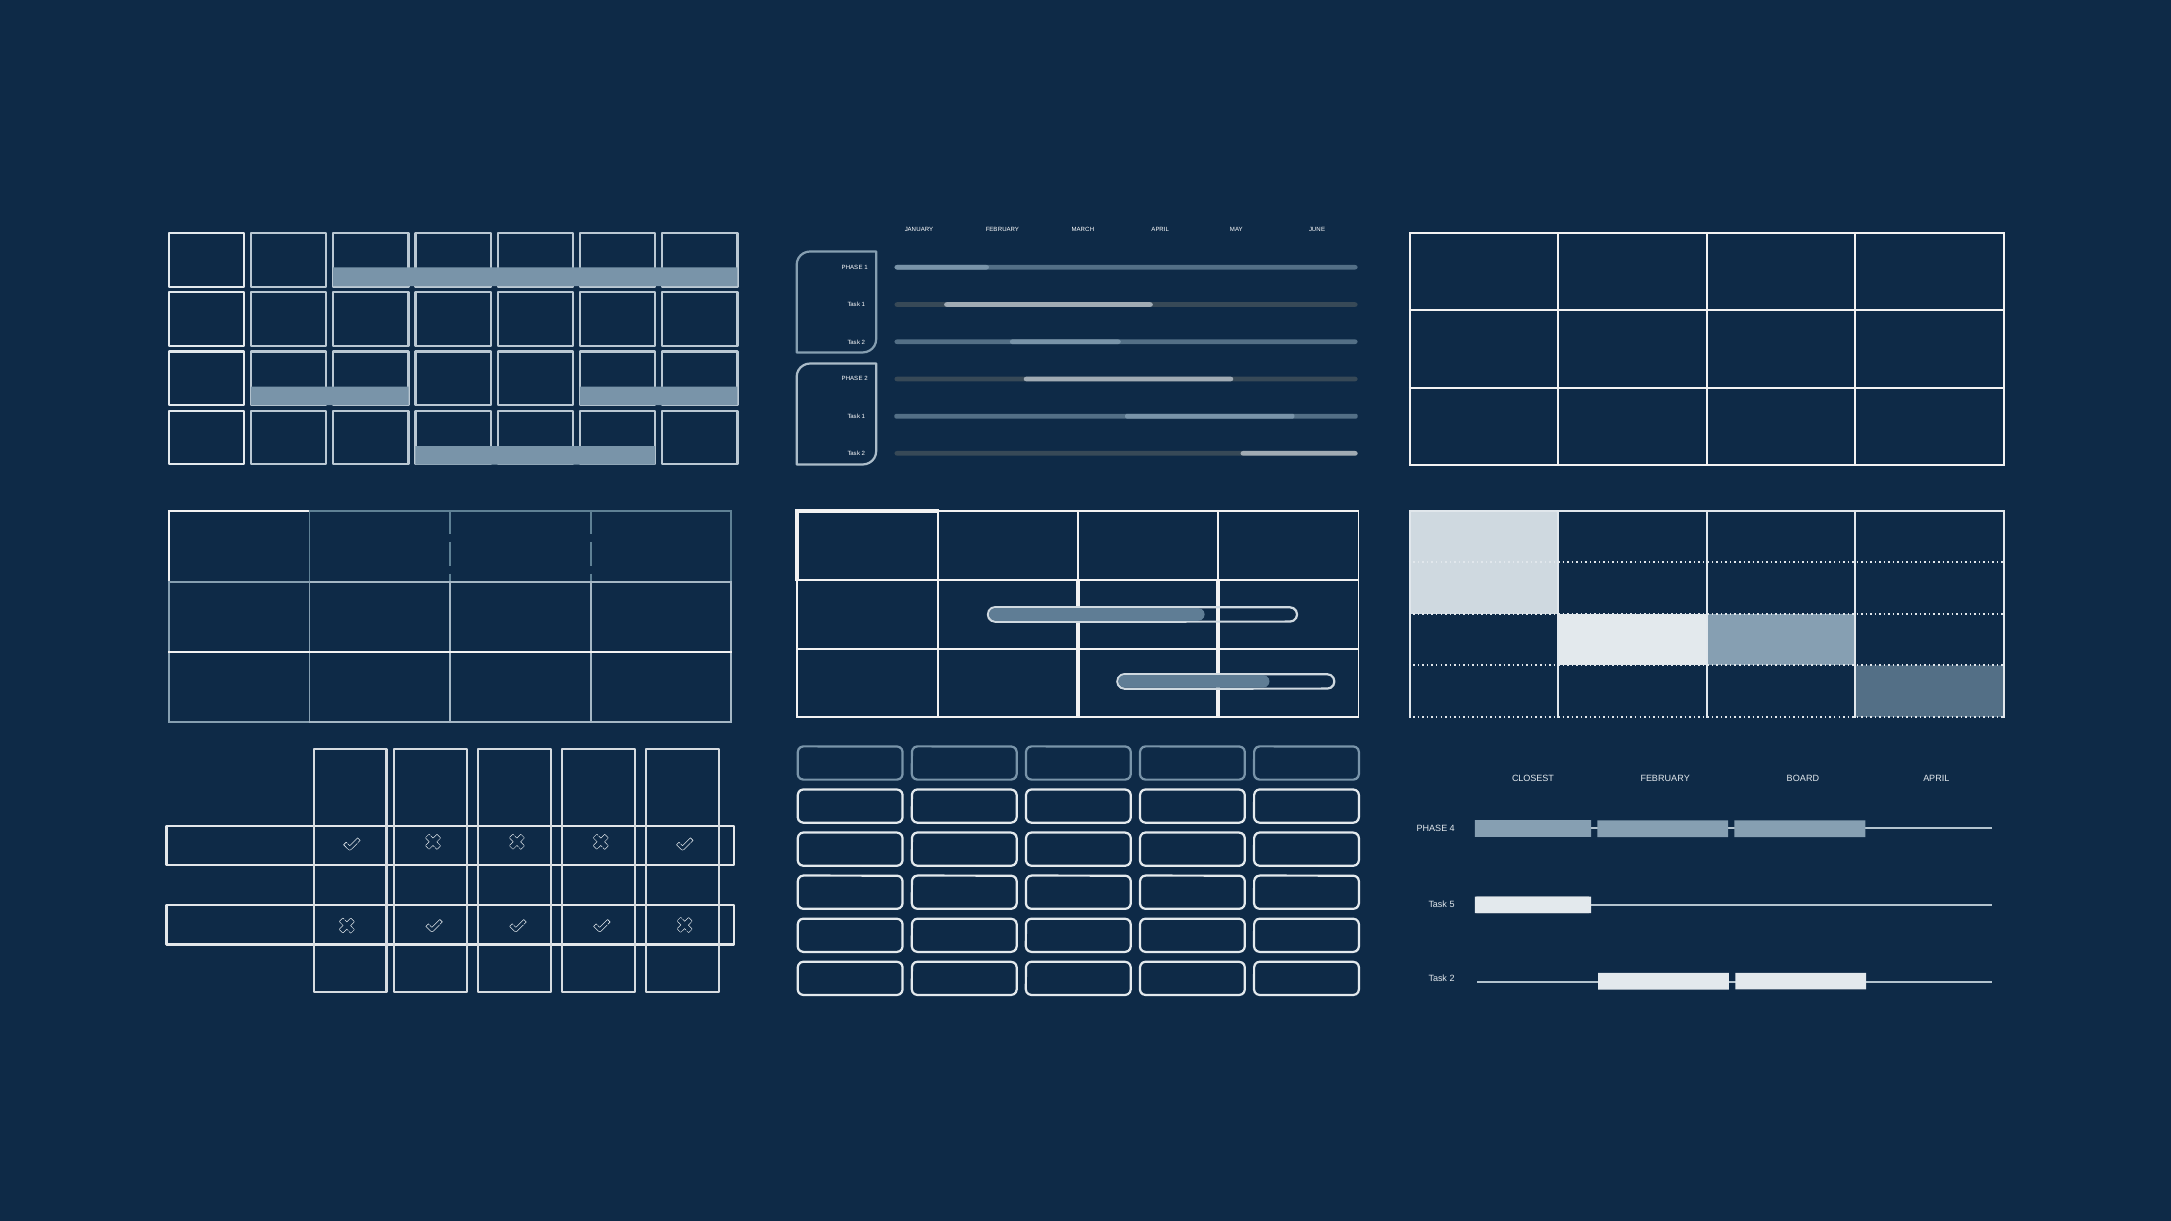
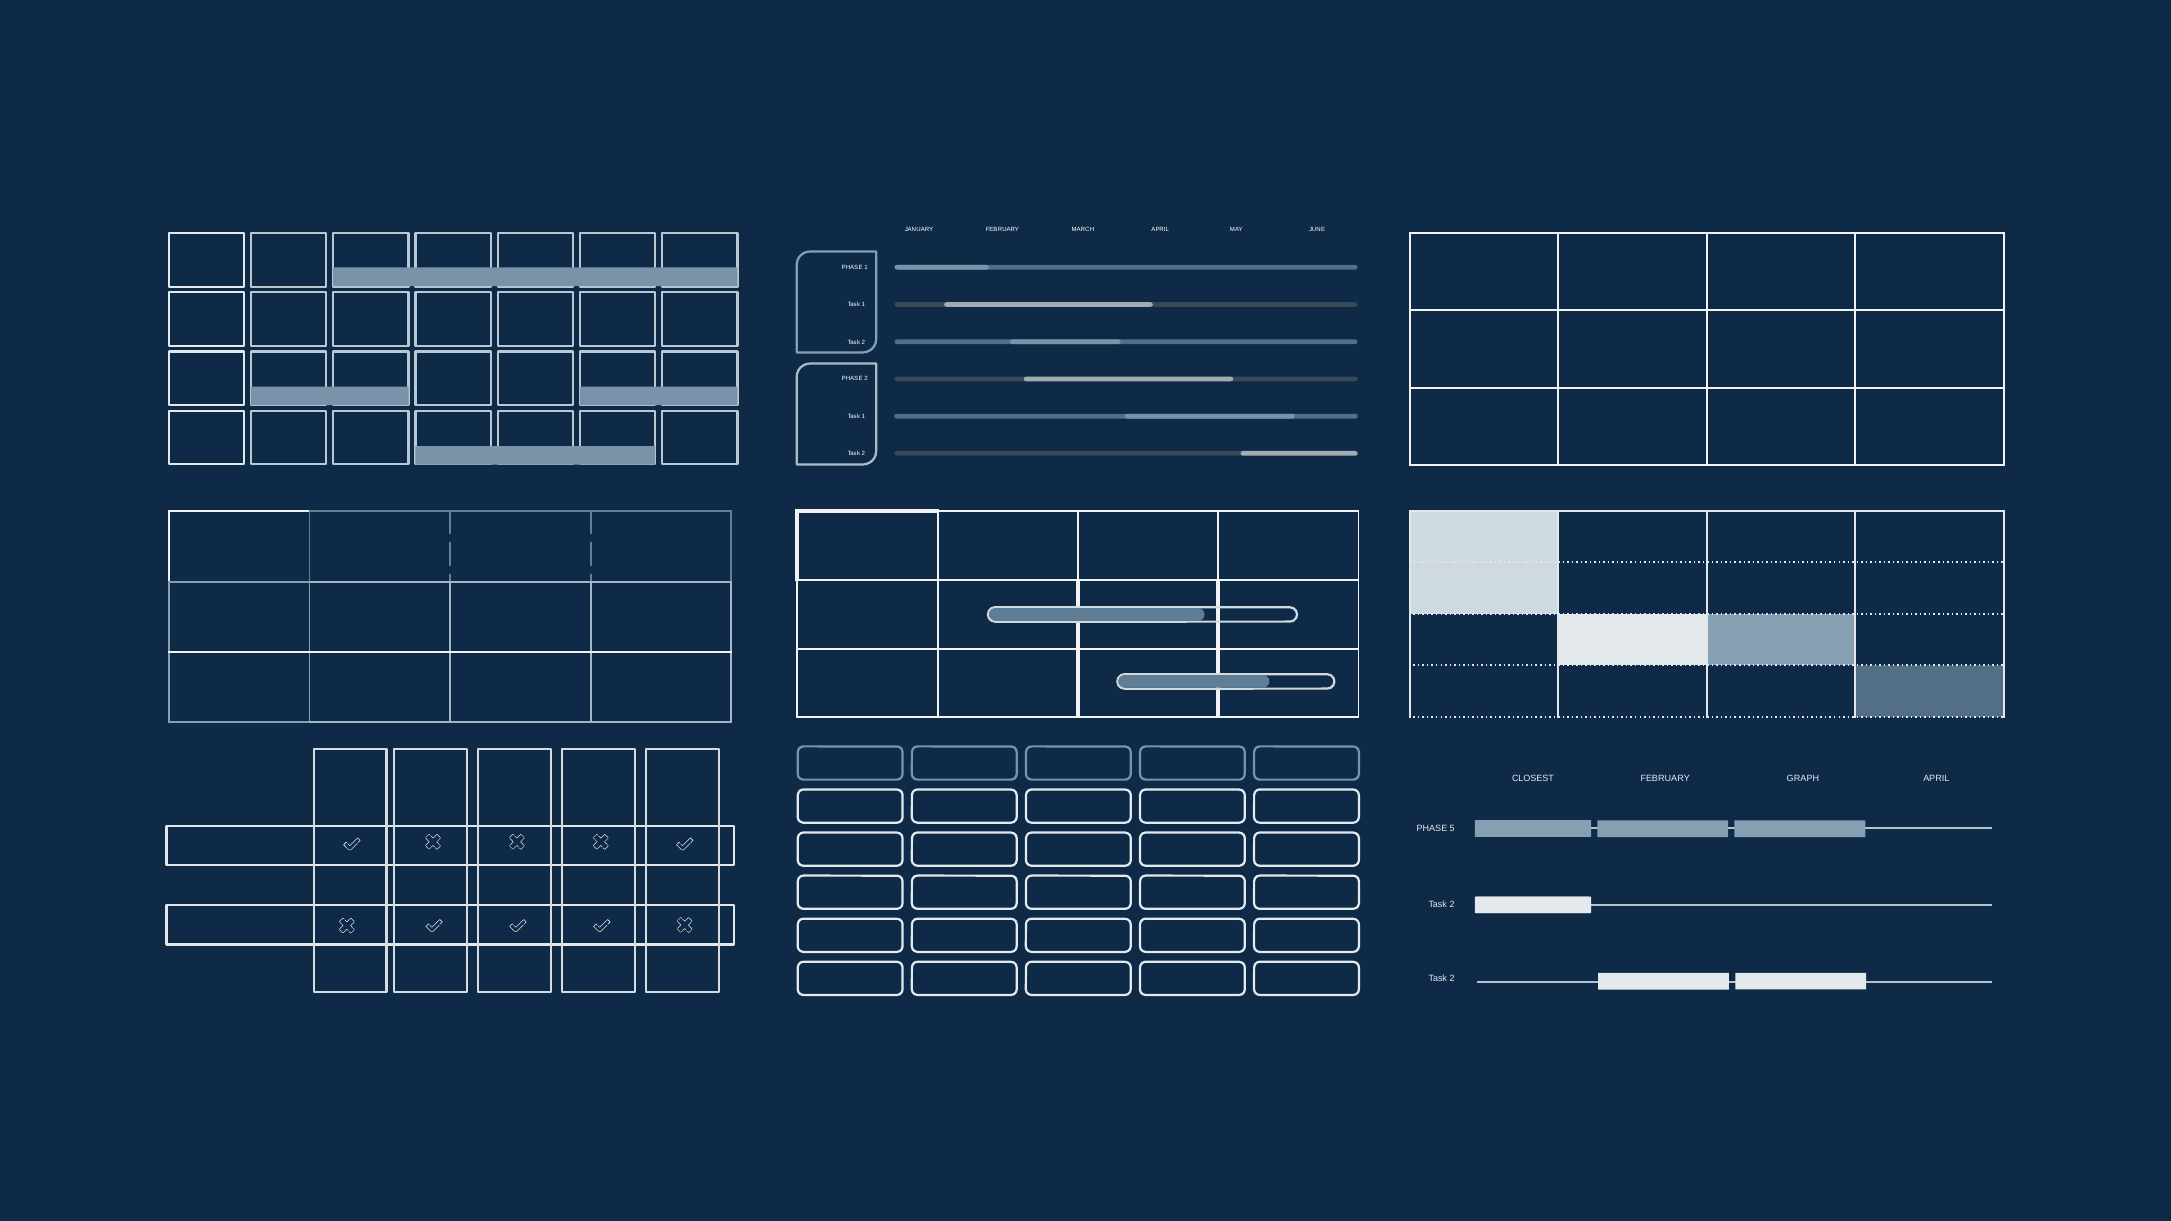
BOARD: BOARD -> GRAPH
4: 4 -> 5
5 at (1452, 904): 5 -> 2
